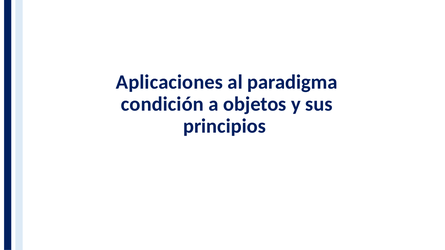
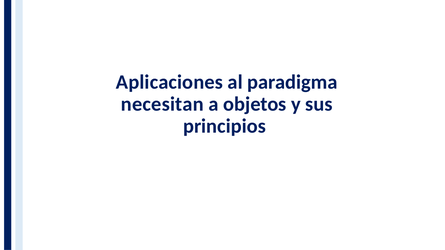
condición: condición -> necesitan
